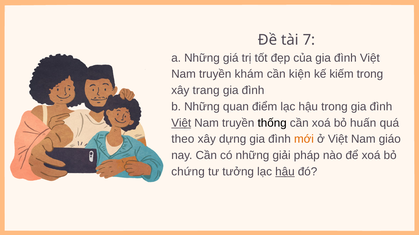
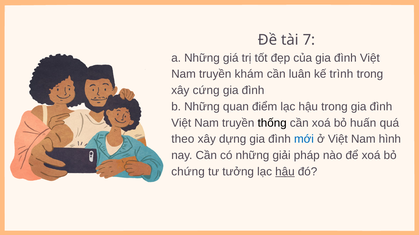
kiện: kiện -> luân
kiếm: kiếm -> trình
trang: trang -> cứng
Việt at (181, 123) underline: present -> none
mới colour: orange -> blue
giáo: giáo -> hình
